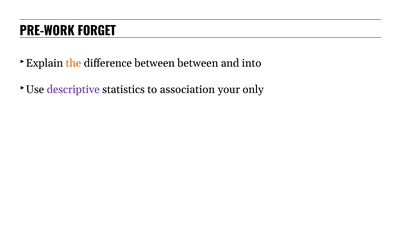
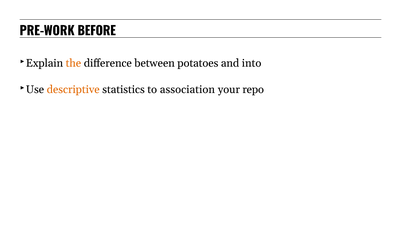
FORGET: FORGET -> BEFORE
between between: between -> potatoes
descriptive colour: purple -> orange
only: only -> repo
